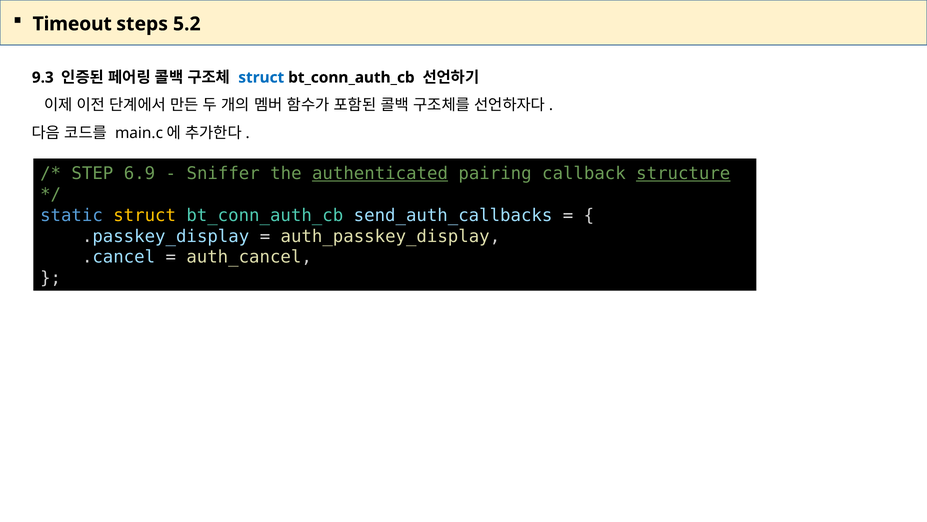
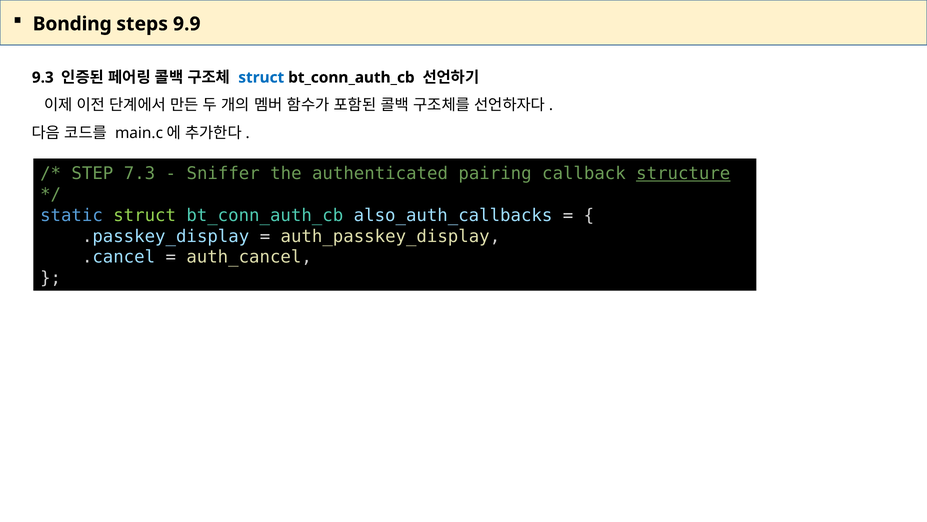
Timeout: Timeout -> Bonding
5.2: 5.2 -> 9.9
6.9: 6.9 -> 7.3
authenticated underline: present -> none
struct at (145, 215) colour: yellow -> light green
send_auth_callbacks: send_auth_callbacks -> also_auth_callbacks
